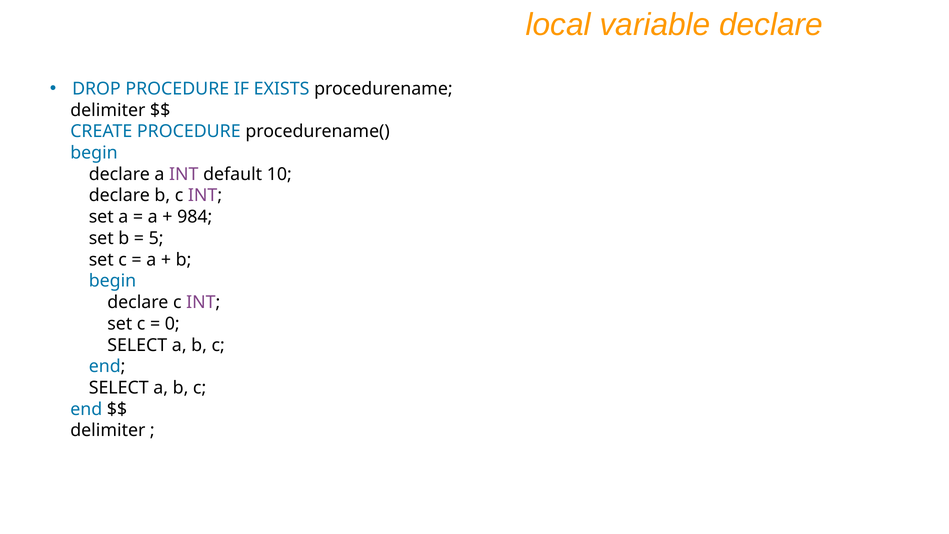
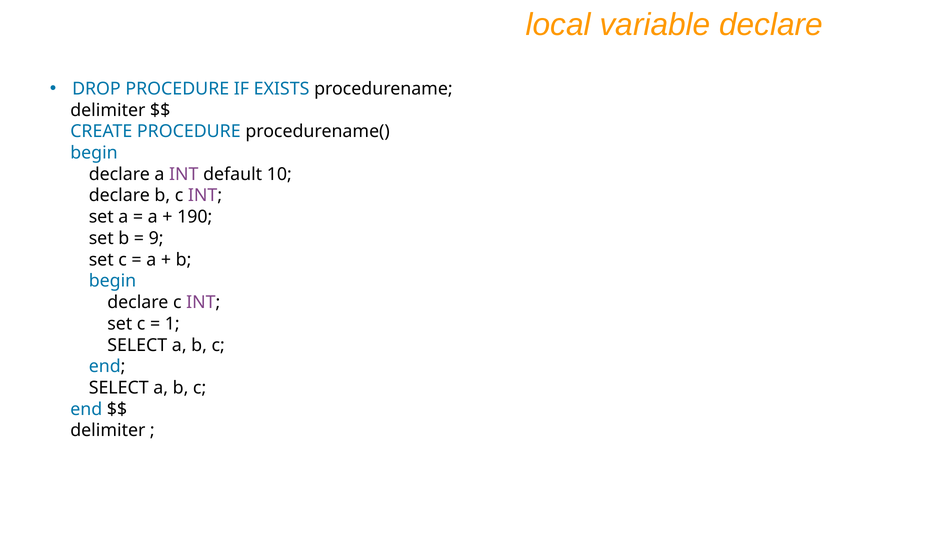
984: 984 -> 190
5: 5 -> 9
0: 0 -> 1
